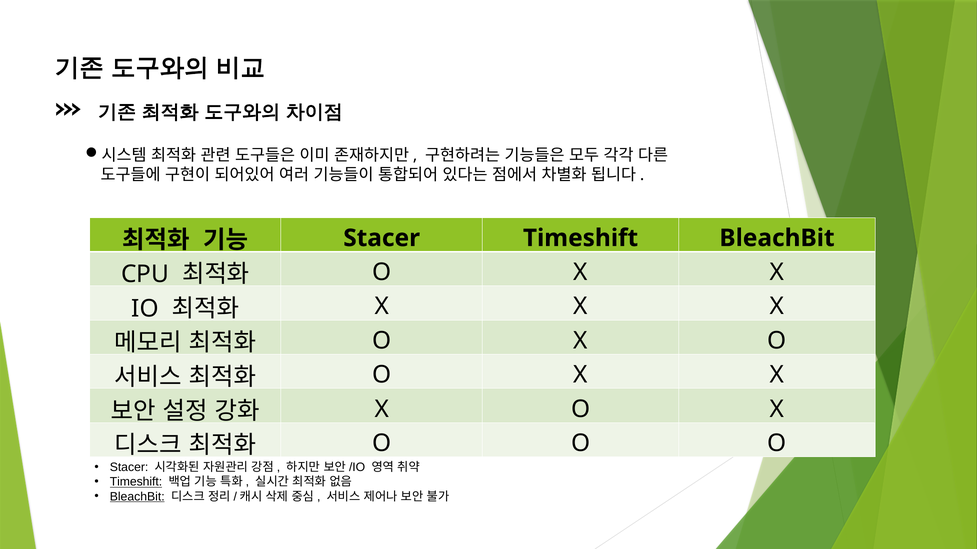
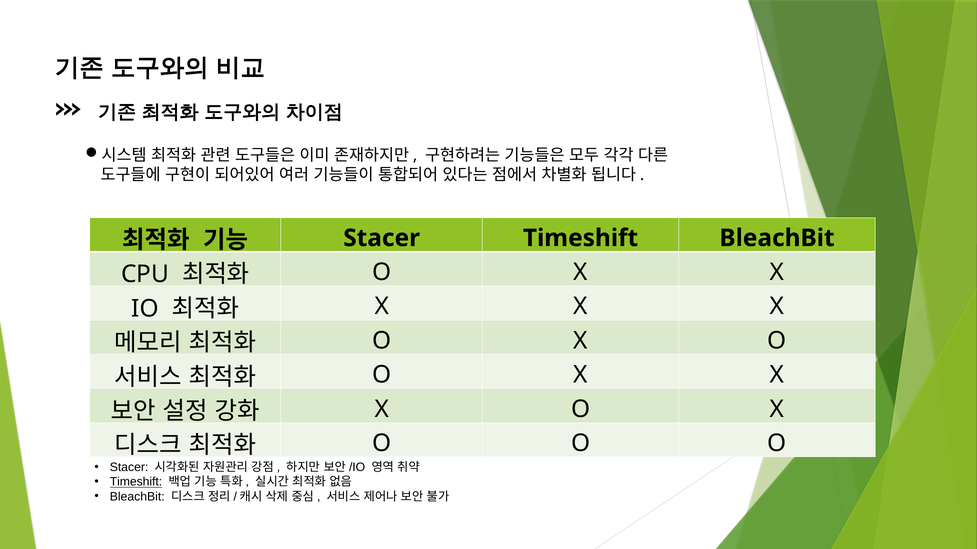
BleachBit at (137, 497) underline: present -> none
